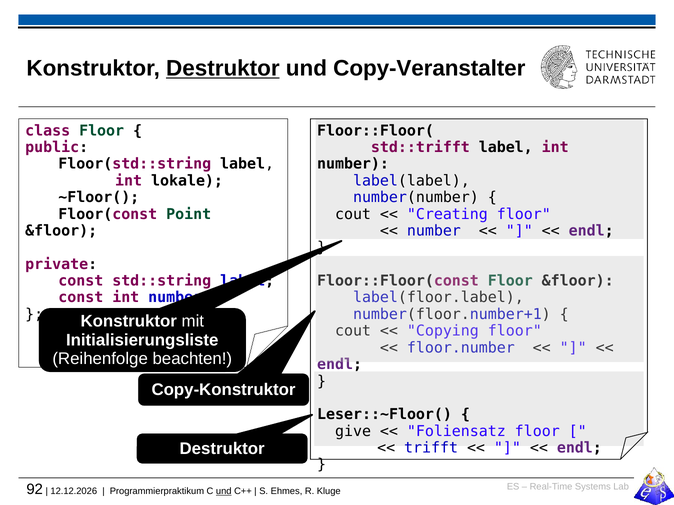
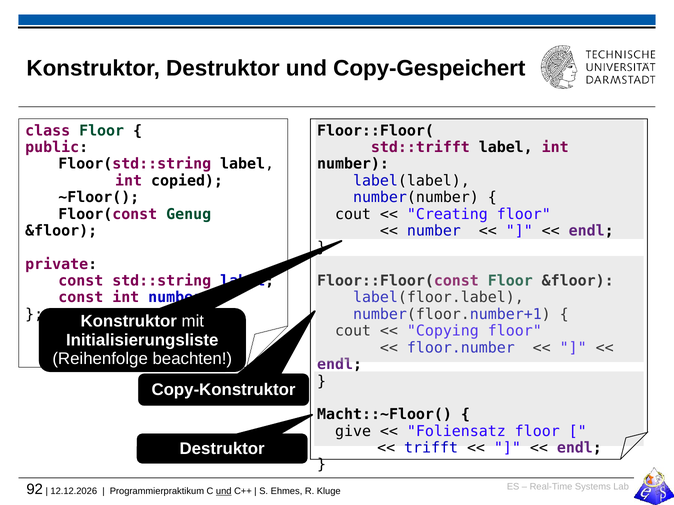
Destruktor at (223, 68) underline: present -> none
Copy-Veranstalter: Copy-Veranstalter -> Copy-Gespeichert
lokale: lokale -> copied
Point: Point -> Genug
Leser::~Floor(: Leser::~Floor( -> Macht::~Floor(
